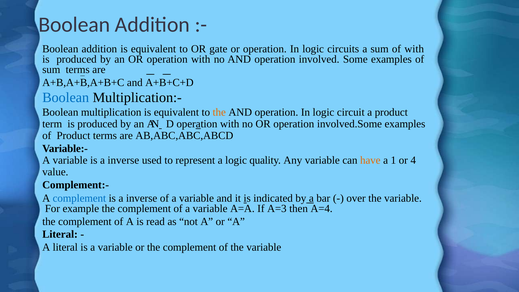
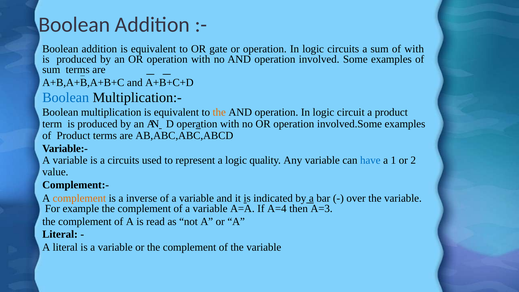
variable is a inverse: inverse -> circuits
have colour: orange -> blue
4: 4 -> 2
complement at (79, 198) colour: blue -> orange
A=3: A=3 -> A=4
A=4: A=4 -> A=3
